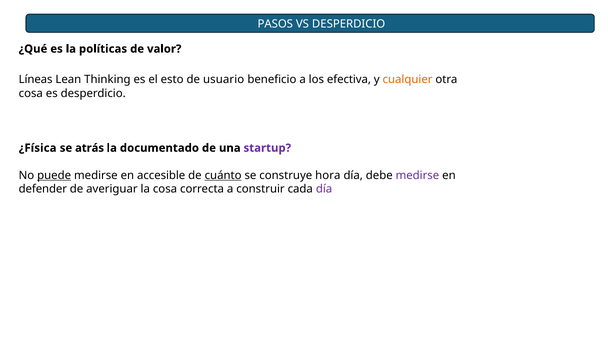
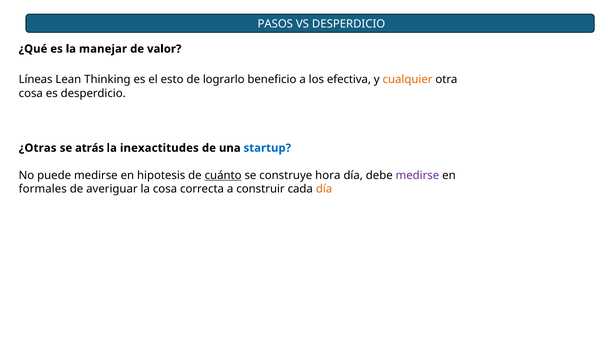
políticas: políticas -> manejar
usuario: usuario -> lograrlo
¿Física: ¿Física -> ¿Otras
documentado: documentado -> inexactitudes
startup colour: purple -> blue
puede underline: present -> none
accesible: accesible -> hipotesis
defender: defender -> formales
día at (324, 189) colour: purple -> orange
